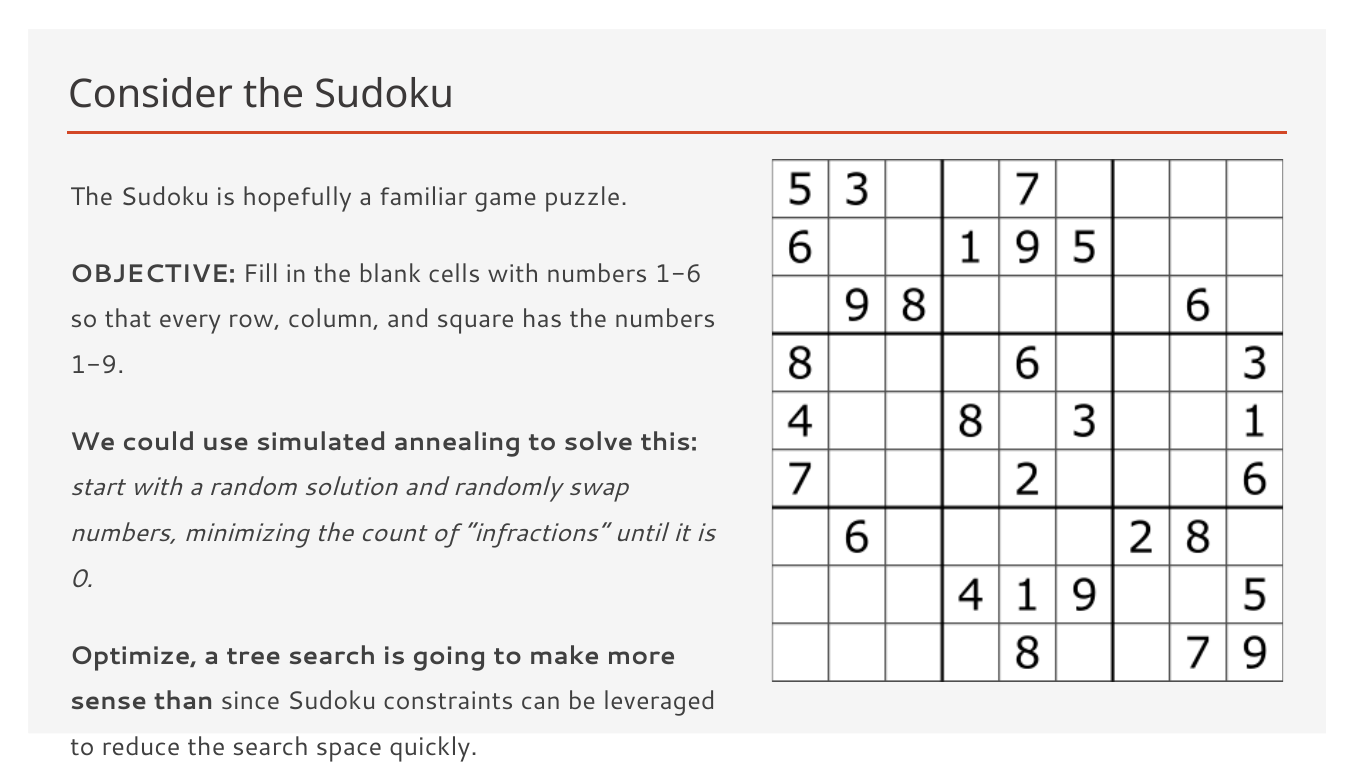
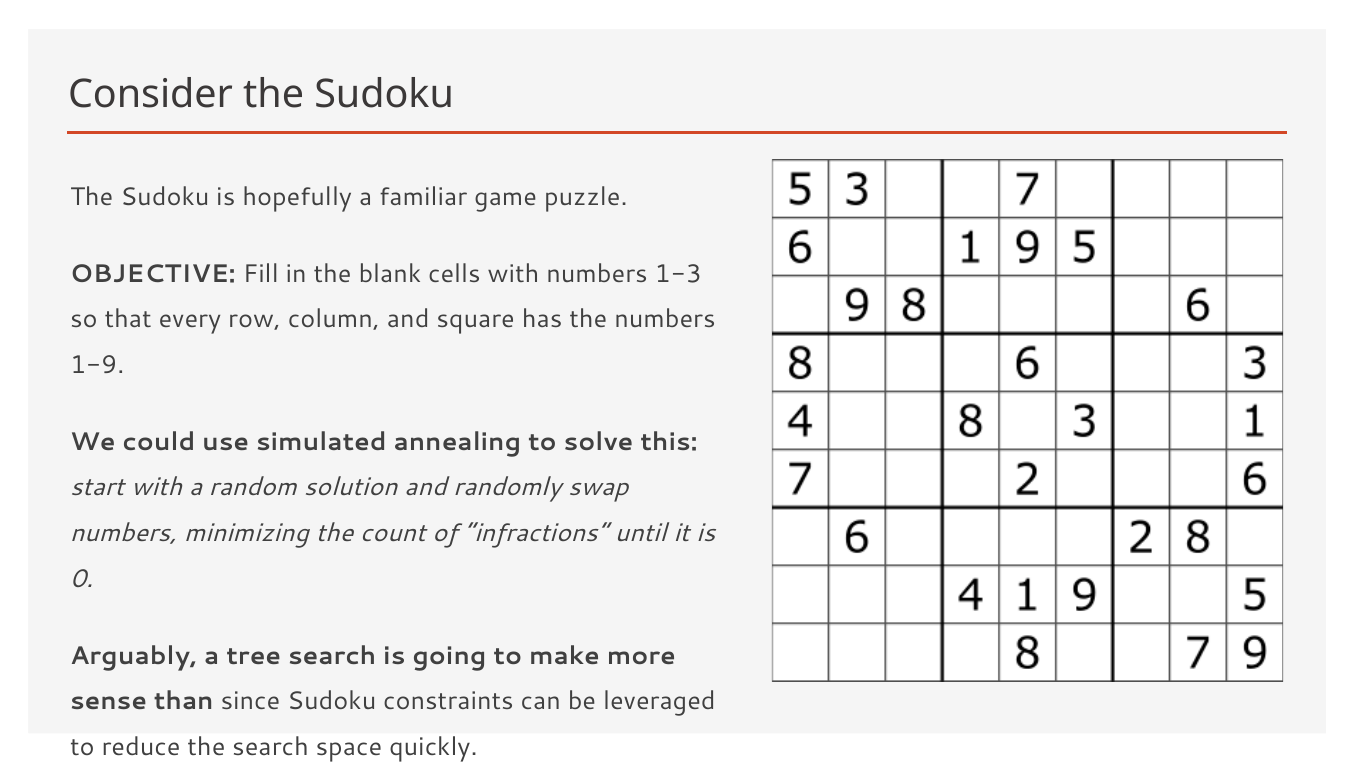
1-6: 1-6 -> 1-3
Optimize: Optimize -> Arguably
